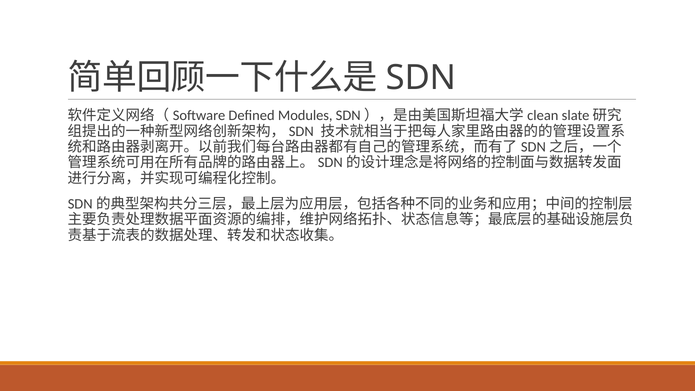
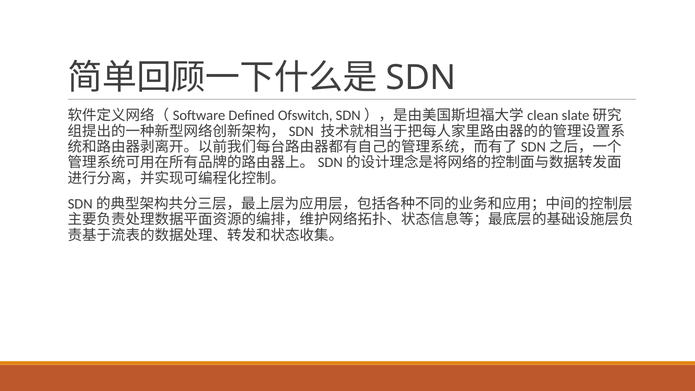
Modules: Modules -> Ofswitch
